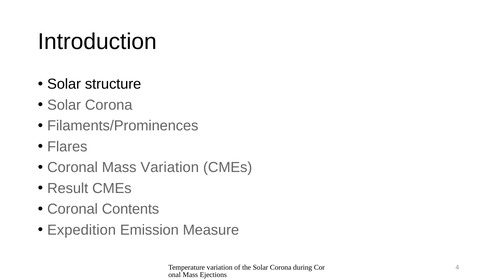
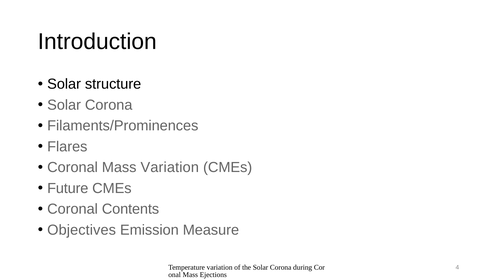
Result: Result -> Future
Expedition: Expedition -> Objectives
